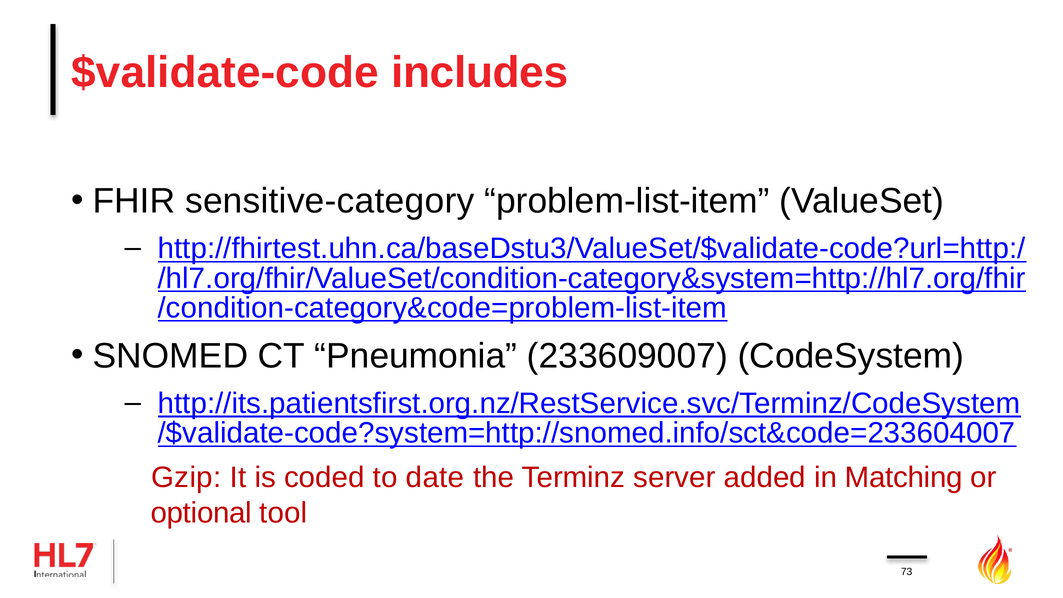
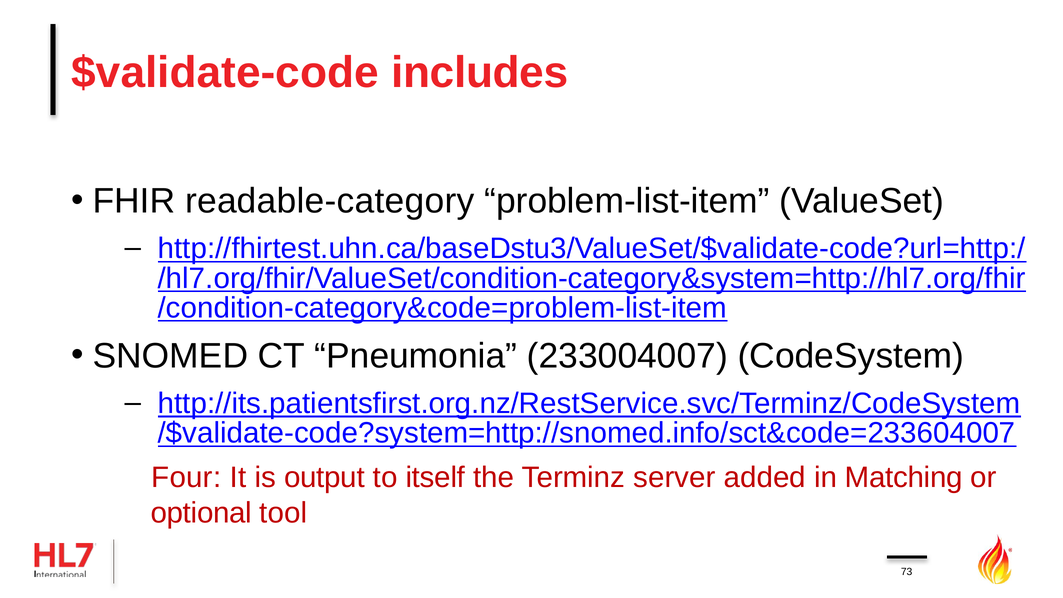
sensitive-category: sensitive-category -> readable-category
233609007: 233609007 -> 233004007
Gzip: Gzip -> Four
coded: coded -> output
date: date -> itself
